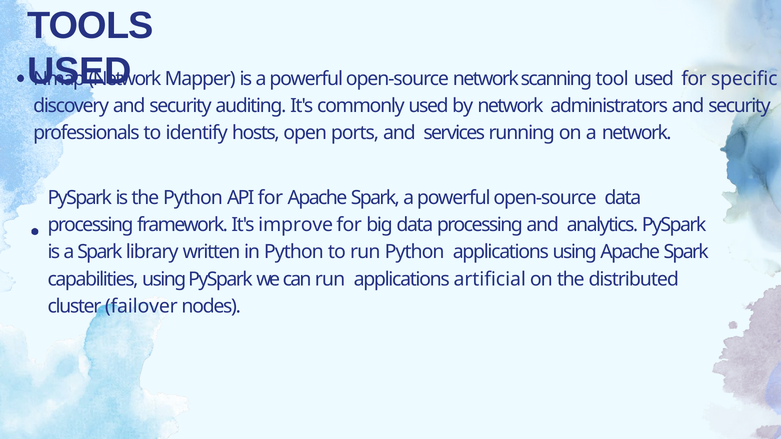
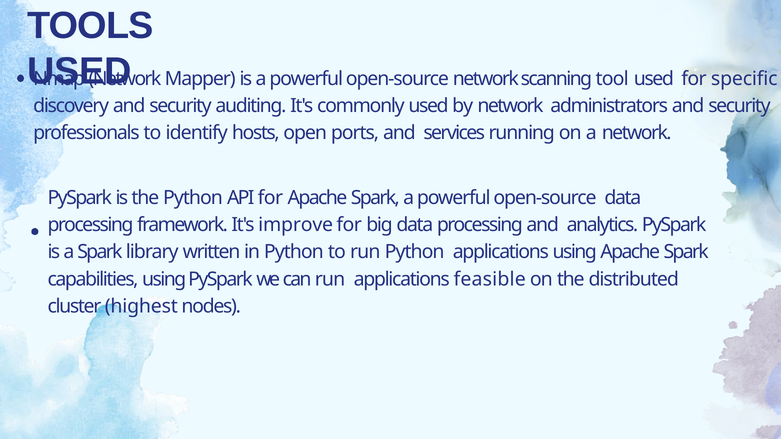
artificial: artificial -> feasible
failover: failover -> highest
